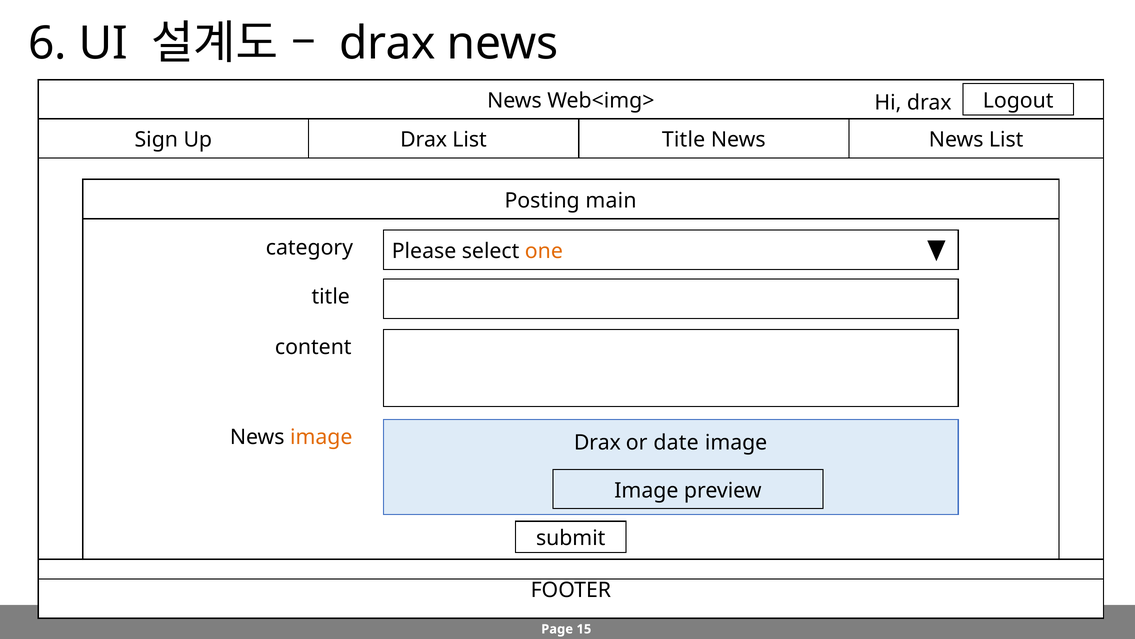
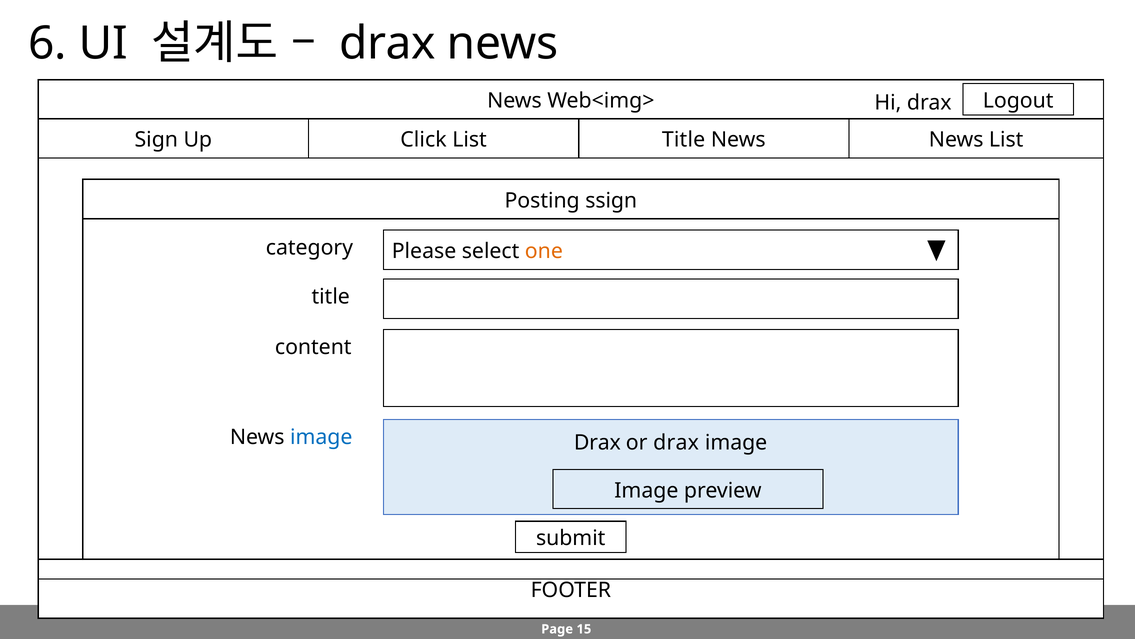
Up Drax: Drax -> Click
main: main -> ssign
image at (321, 437) colour: orange -> blue
or date: date -> drax
